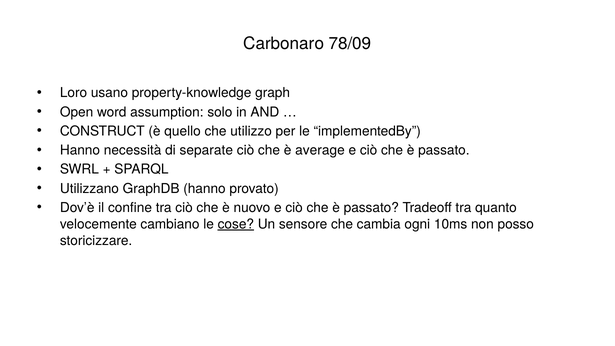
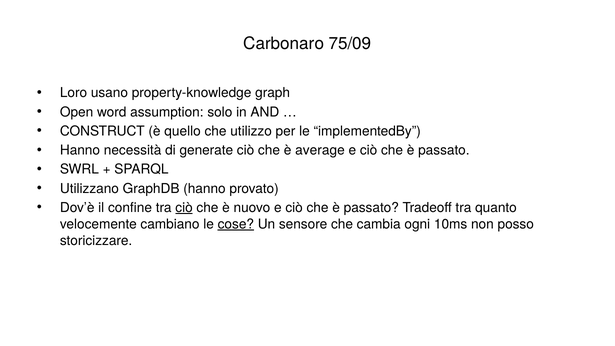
78/09: 78/09 -> 75/09
separate: separate -> generate
ciò at (184, 208) underline: none -> present
